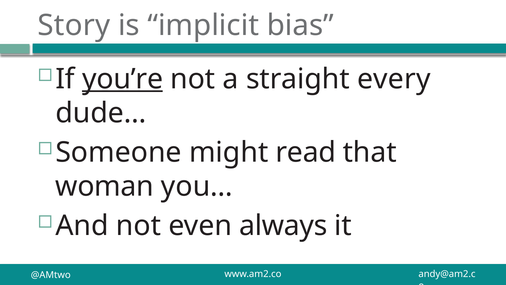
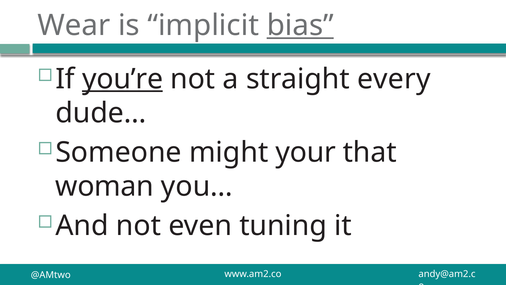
Story: Story -> Wear
bias underline: none -> present
read: read -> your
always: always -> tuning
